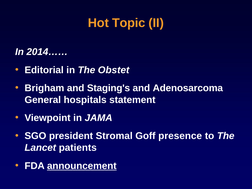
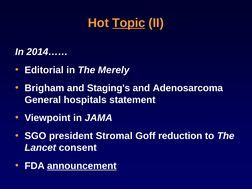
Topic underline: none -> present
Obstet: Obstet -> Merely
presence: presence -> reduction
patients: patients -> consent
